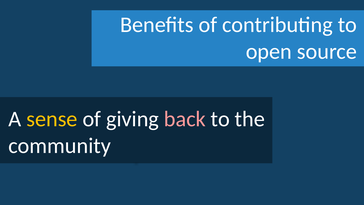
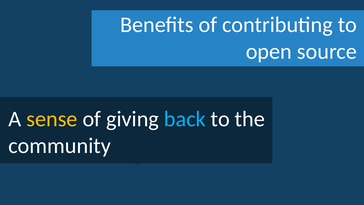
back colour: pink -> light blue
